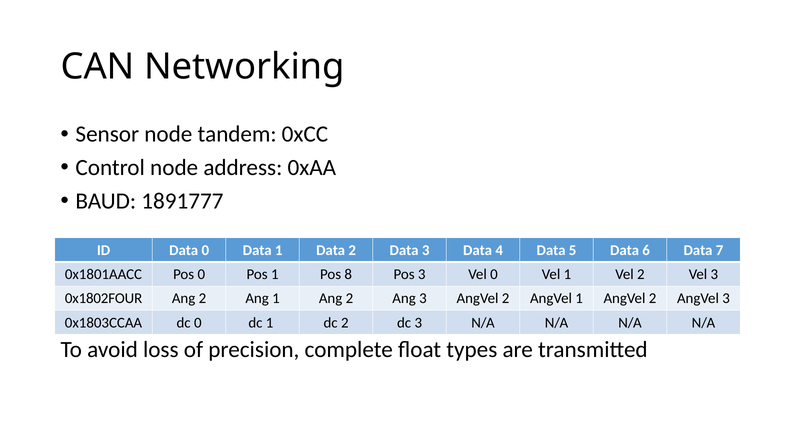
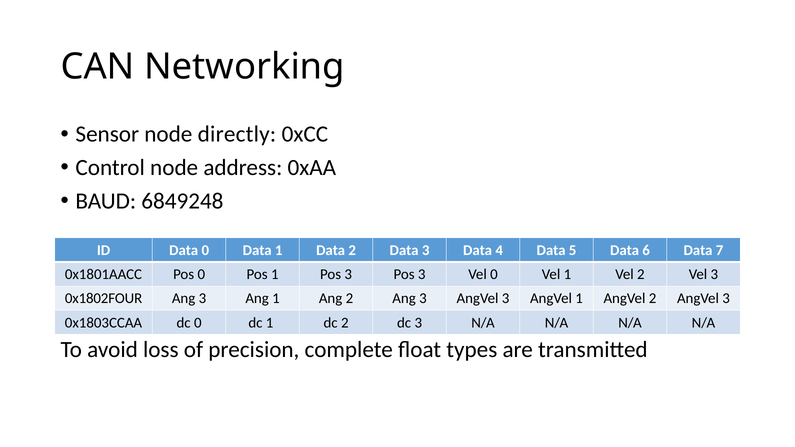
tandem: tandem -> directly
1891777: 1891777 -> 6849248
1 Pos 8: 8 -> 3
2 at (203, 299): 2 -> 3
3 AngVel 2: 2 -> 3
